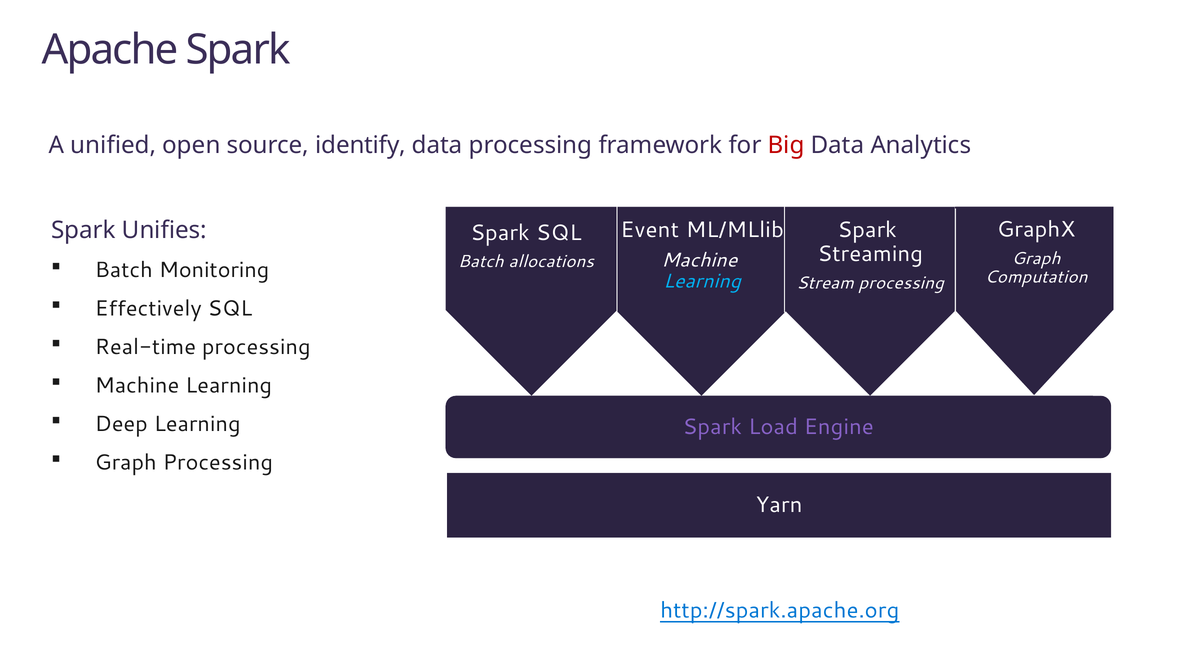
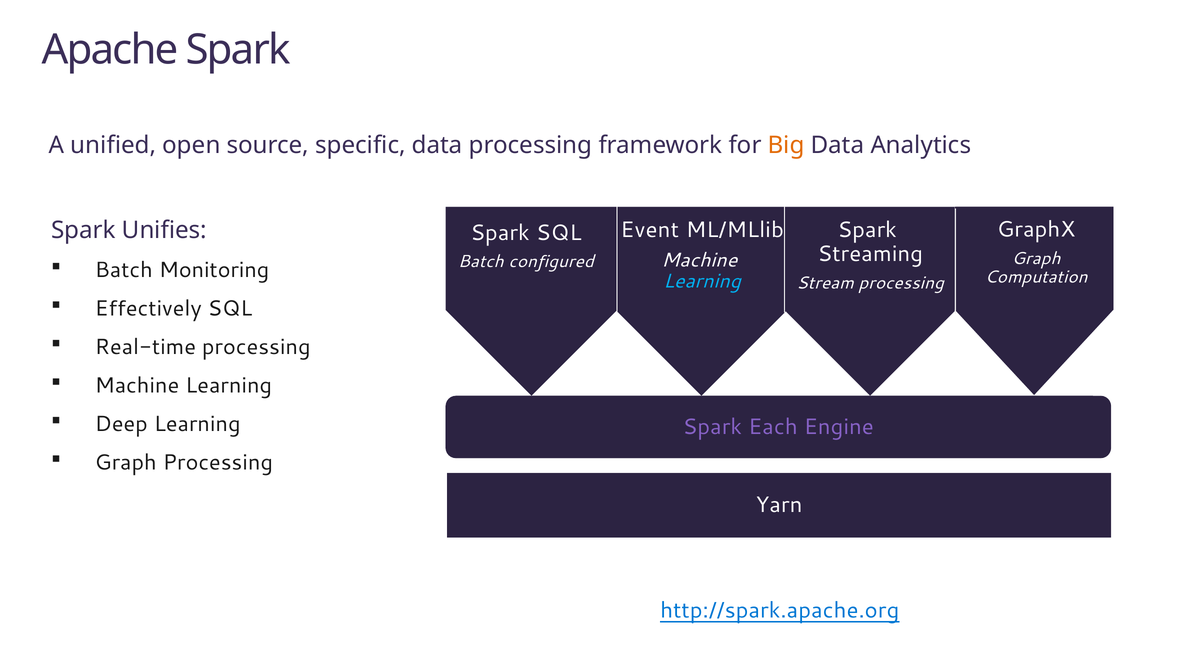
identify: identify -> specific
Big colour: red -> orange
allocations: allocations -> configured
Load: Load -> Each
